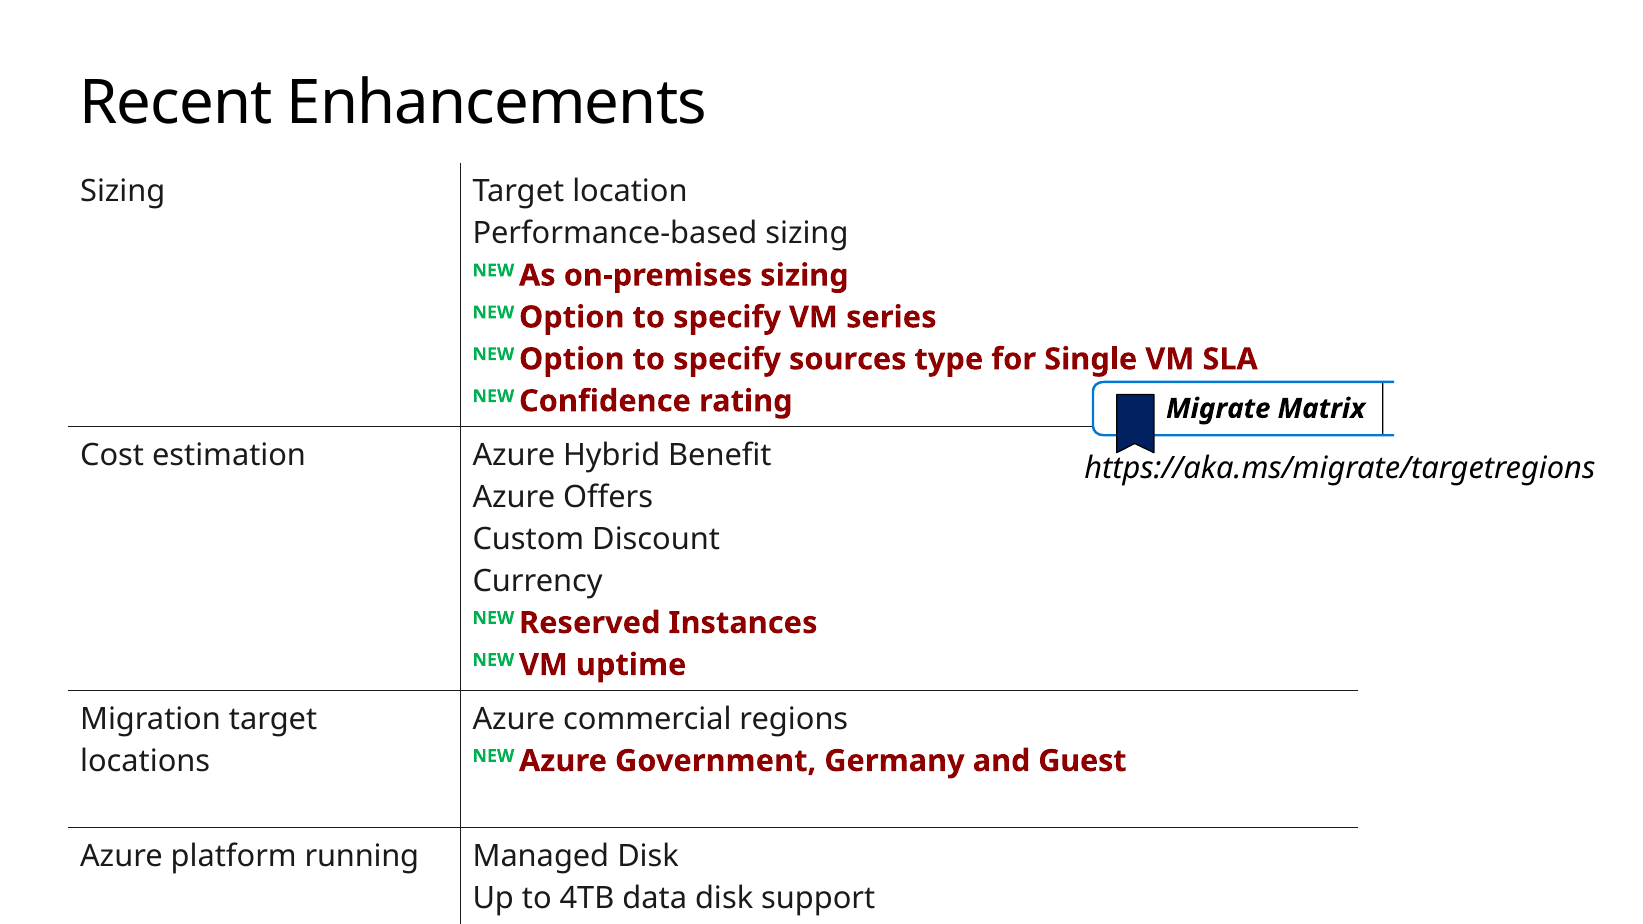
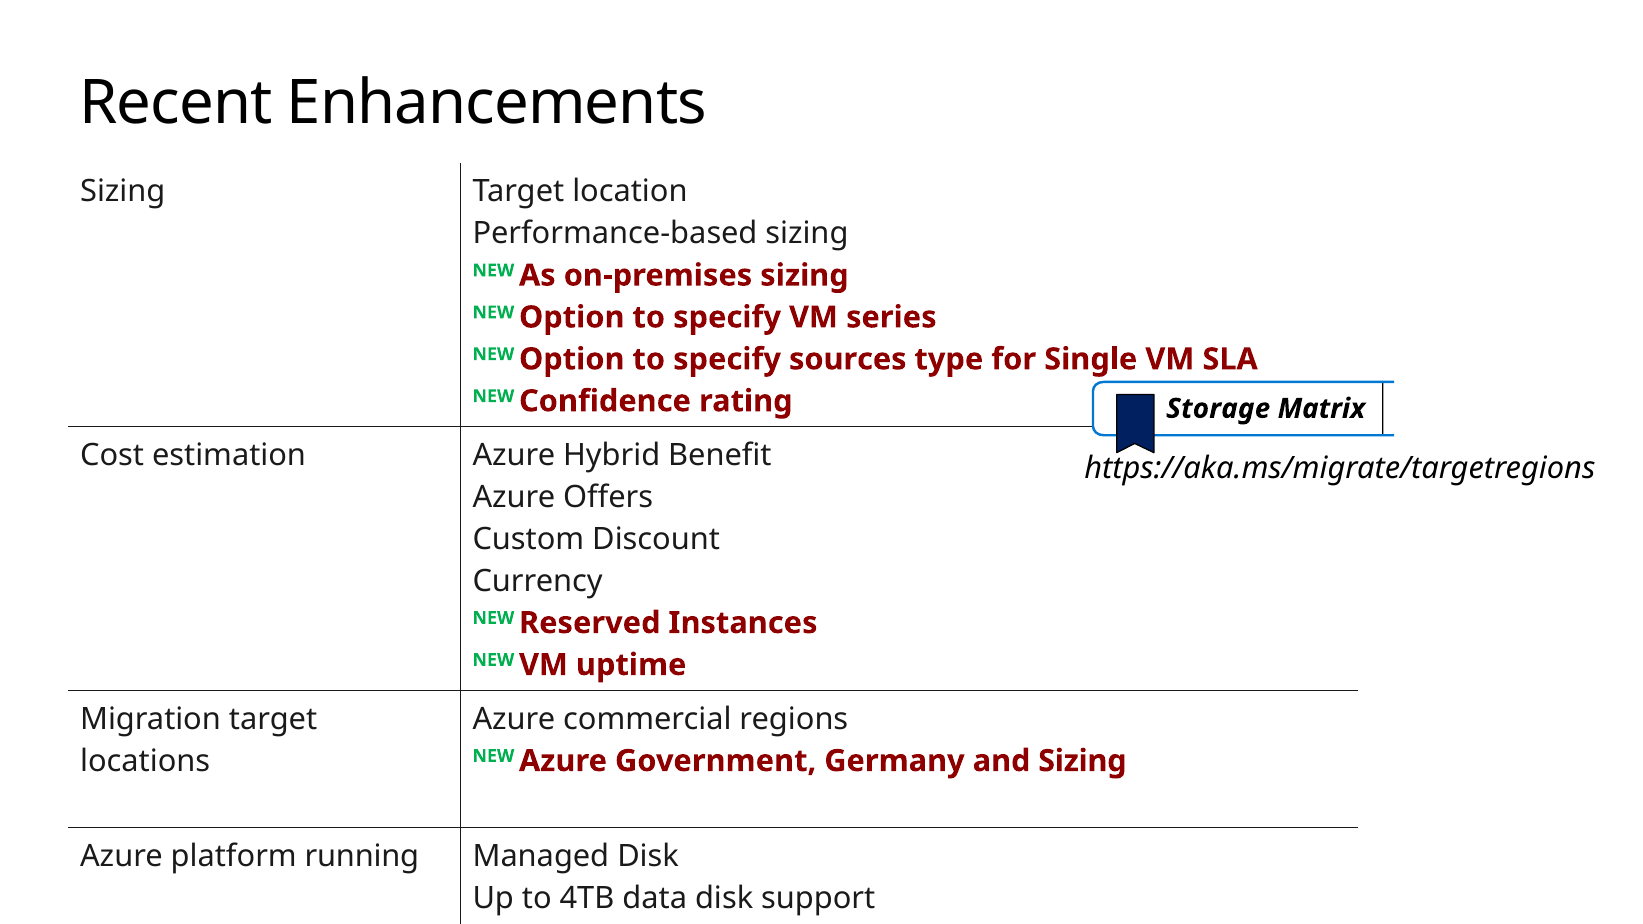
Migrate: Migrate -> Storage
and Guest: Guest -> Sizing
